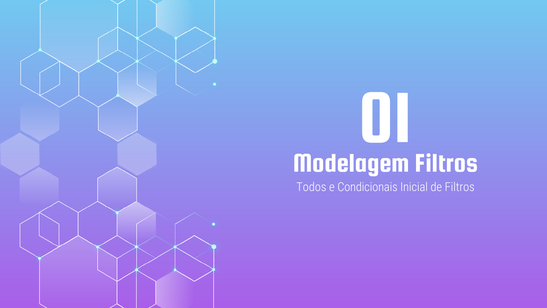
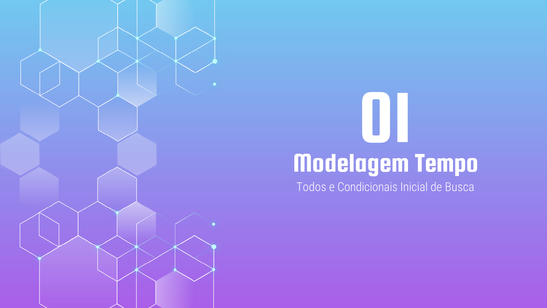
Modelagem Filtros: Filtros -> Tempo
de Filtros: Filtros -> Busca
